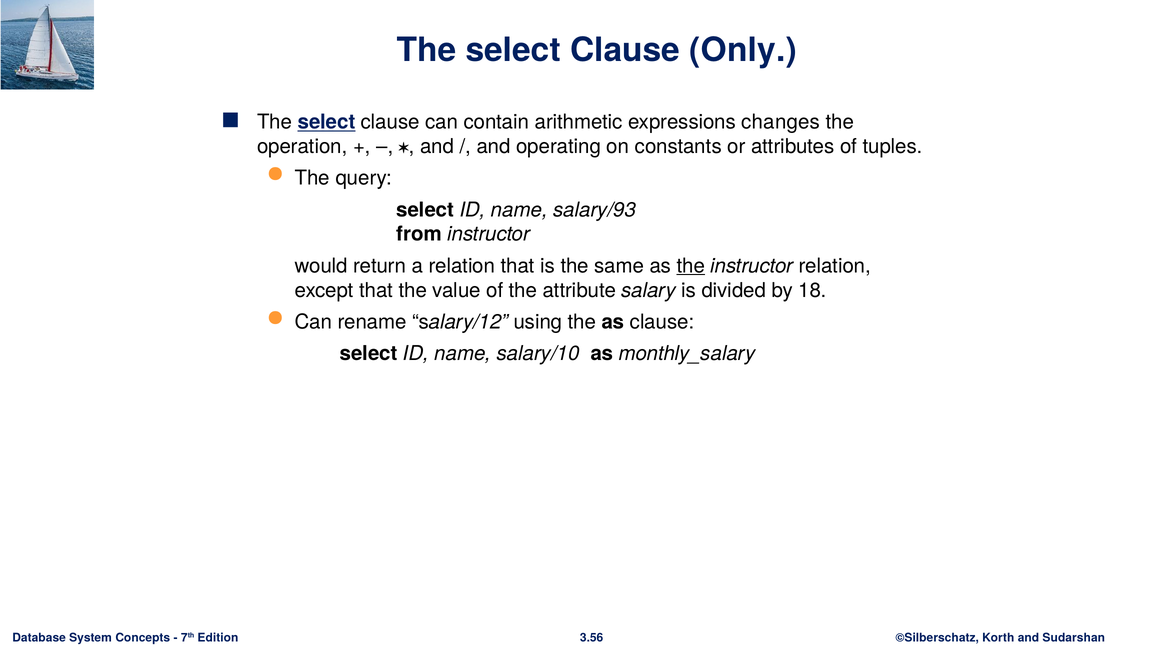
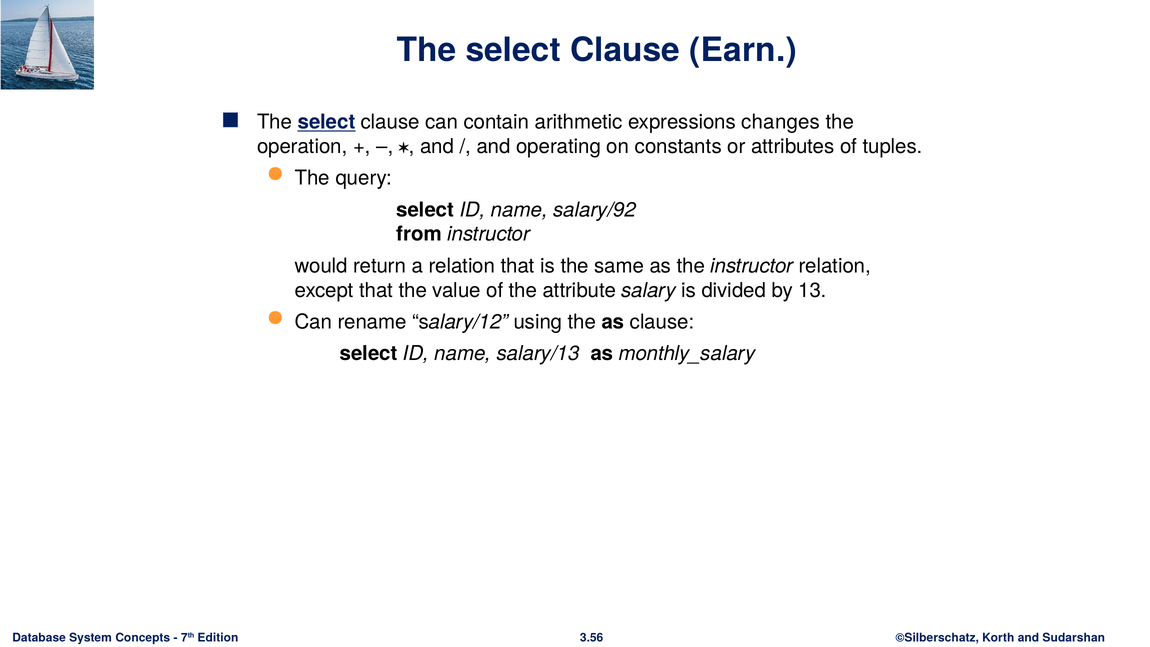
Only: Only -> Earn
salary/93: salary/93 -> salary/92
the at (691, 266) underline: present -> none
18: 18 -> 13
salary/10: salary/10 -> salary/13
